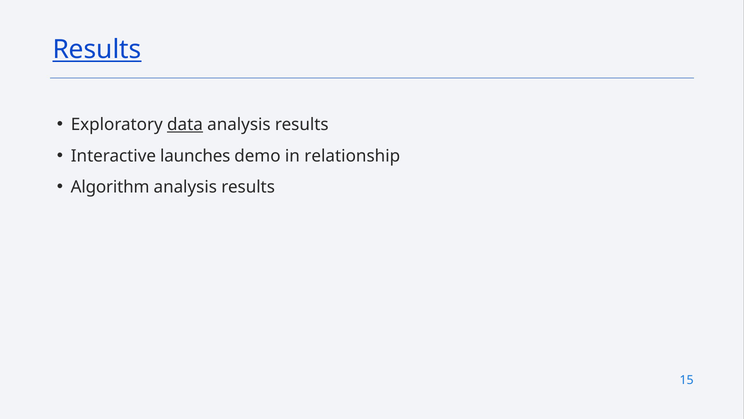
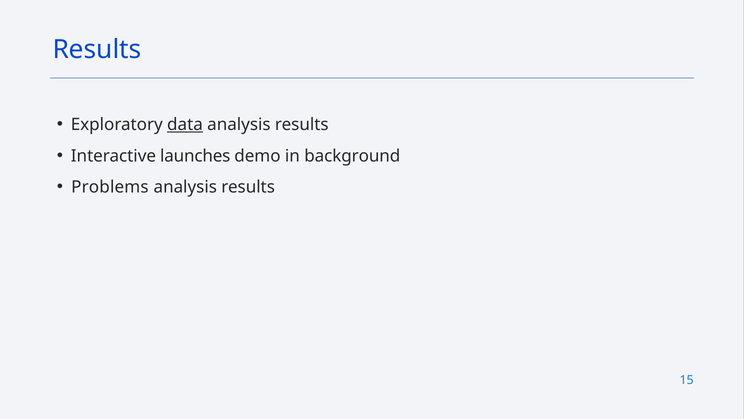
Results at (97, 50) underline: present -> none
relationship: relationship -> background
Algorithm: Algorithm -> Problems
